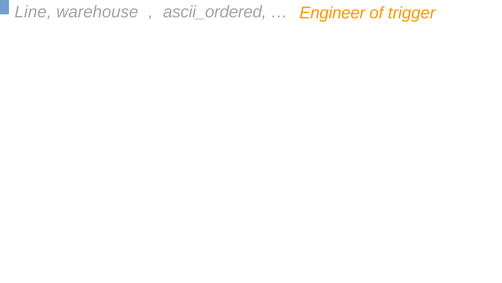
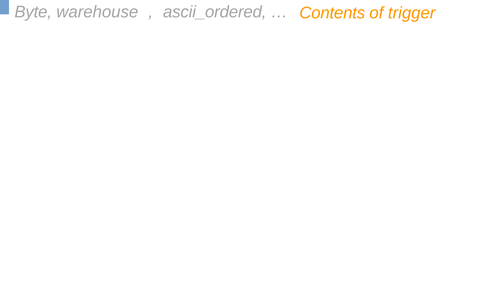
Line: Line -> Byte
Engineer: Engineer -> Contents
